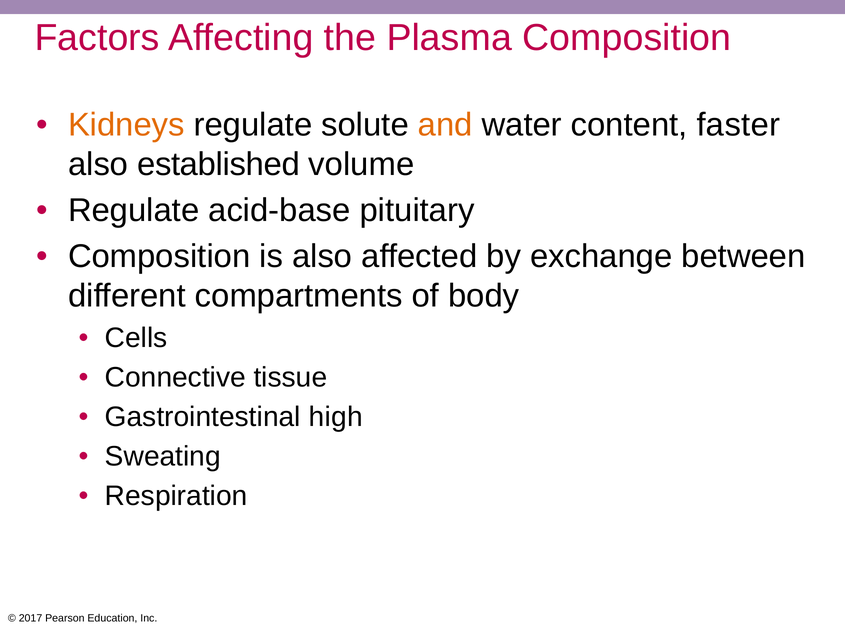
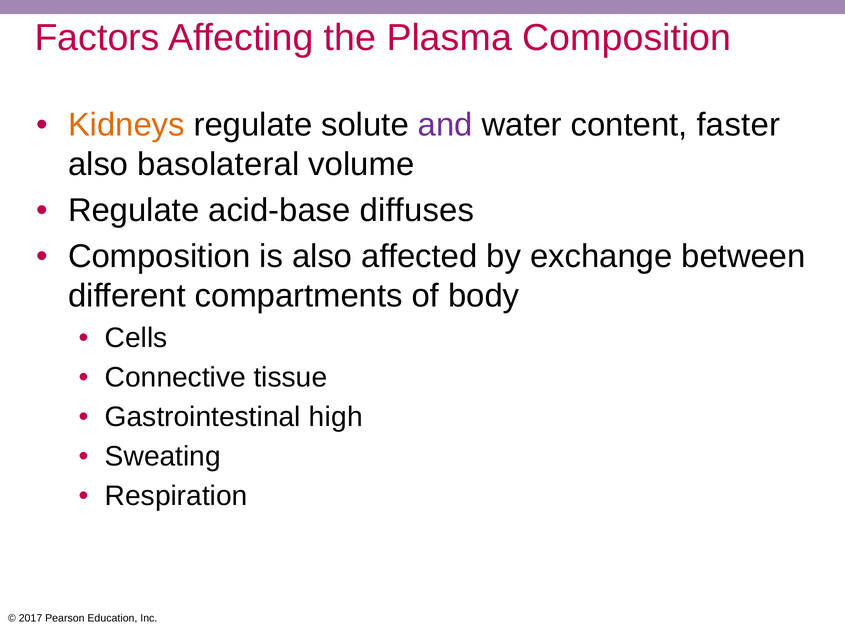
and colour: orange -> purple
established: established -> basolateral
pituitary: pituitary -> diffuses
